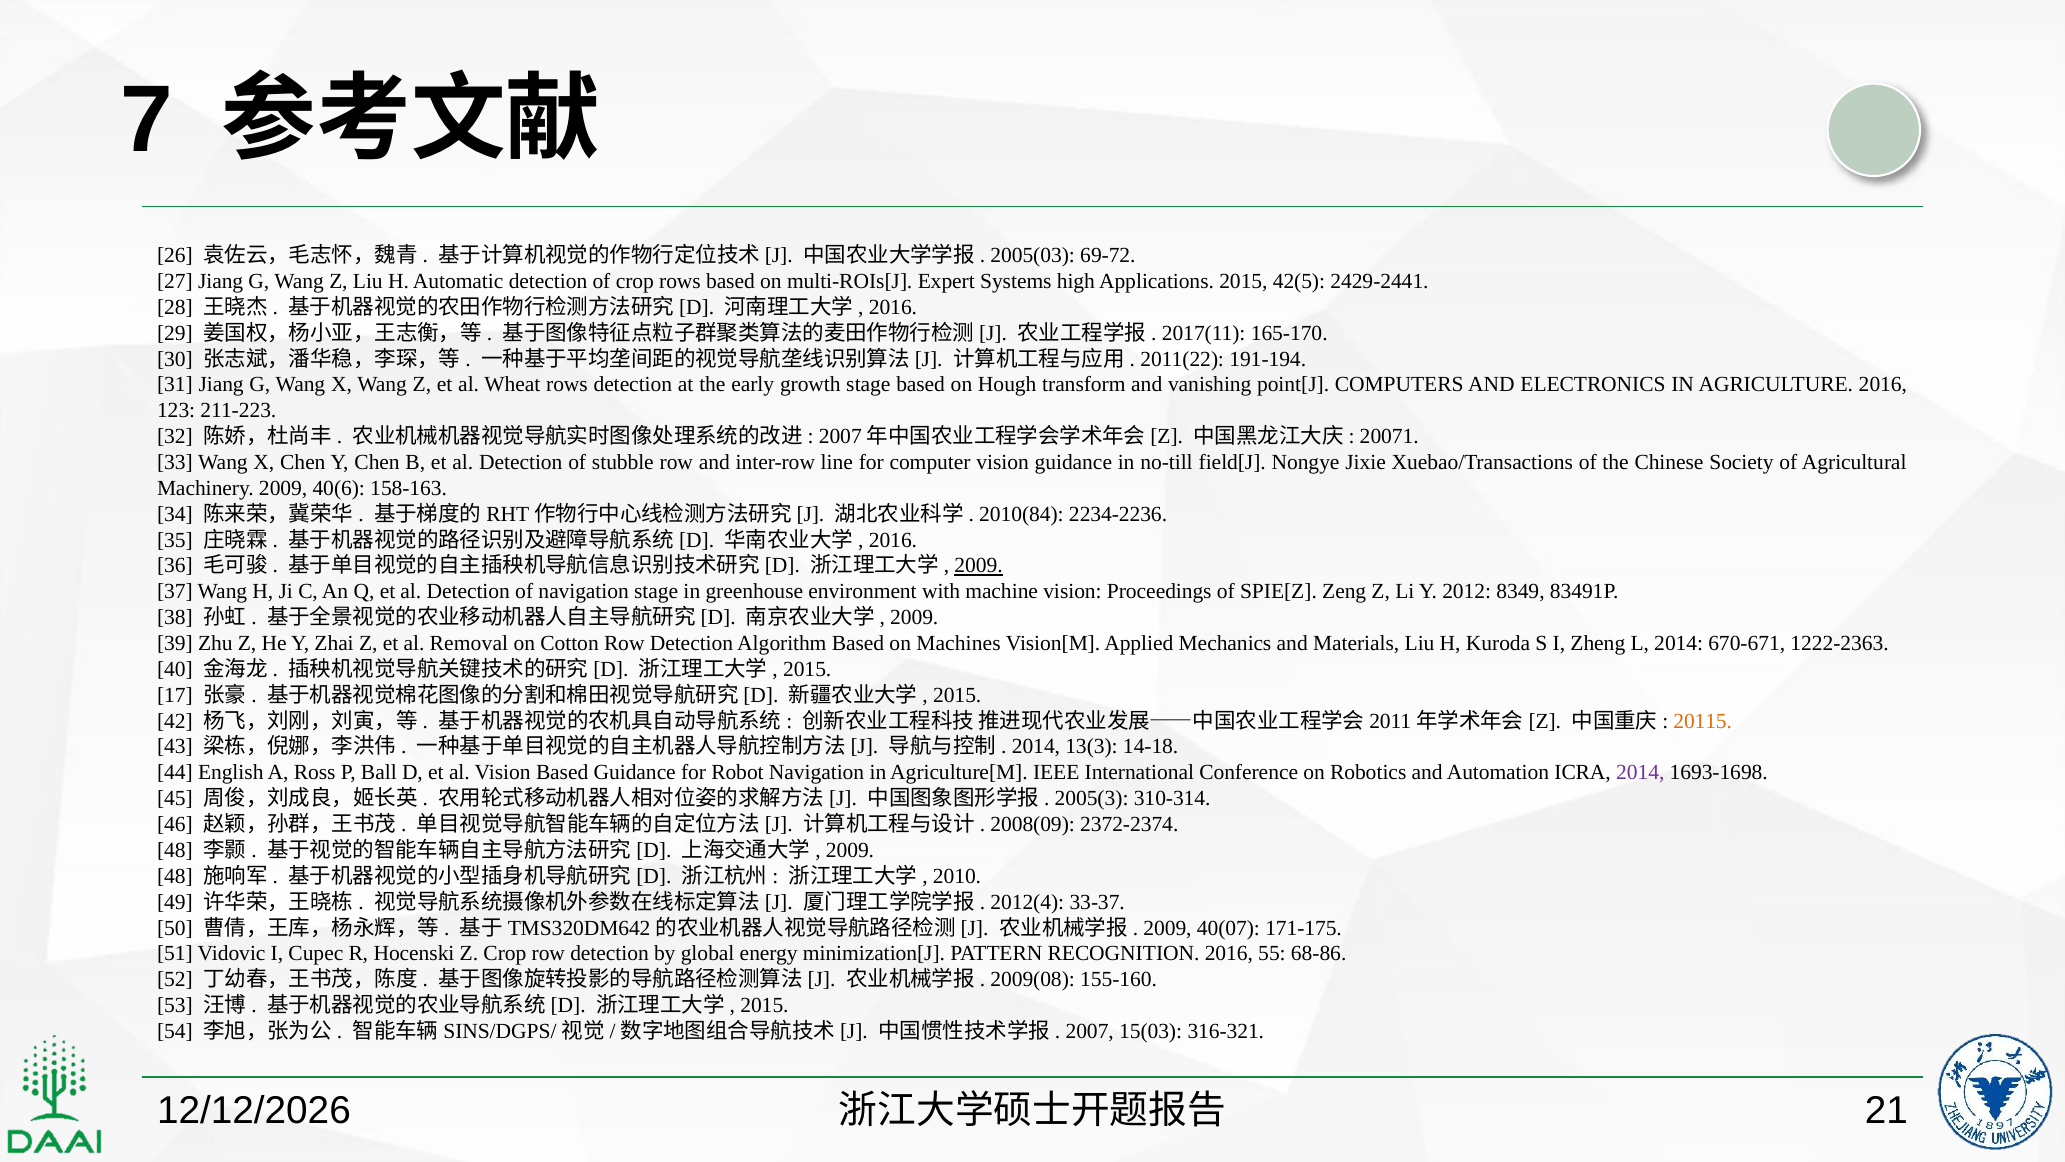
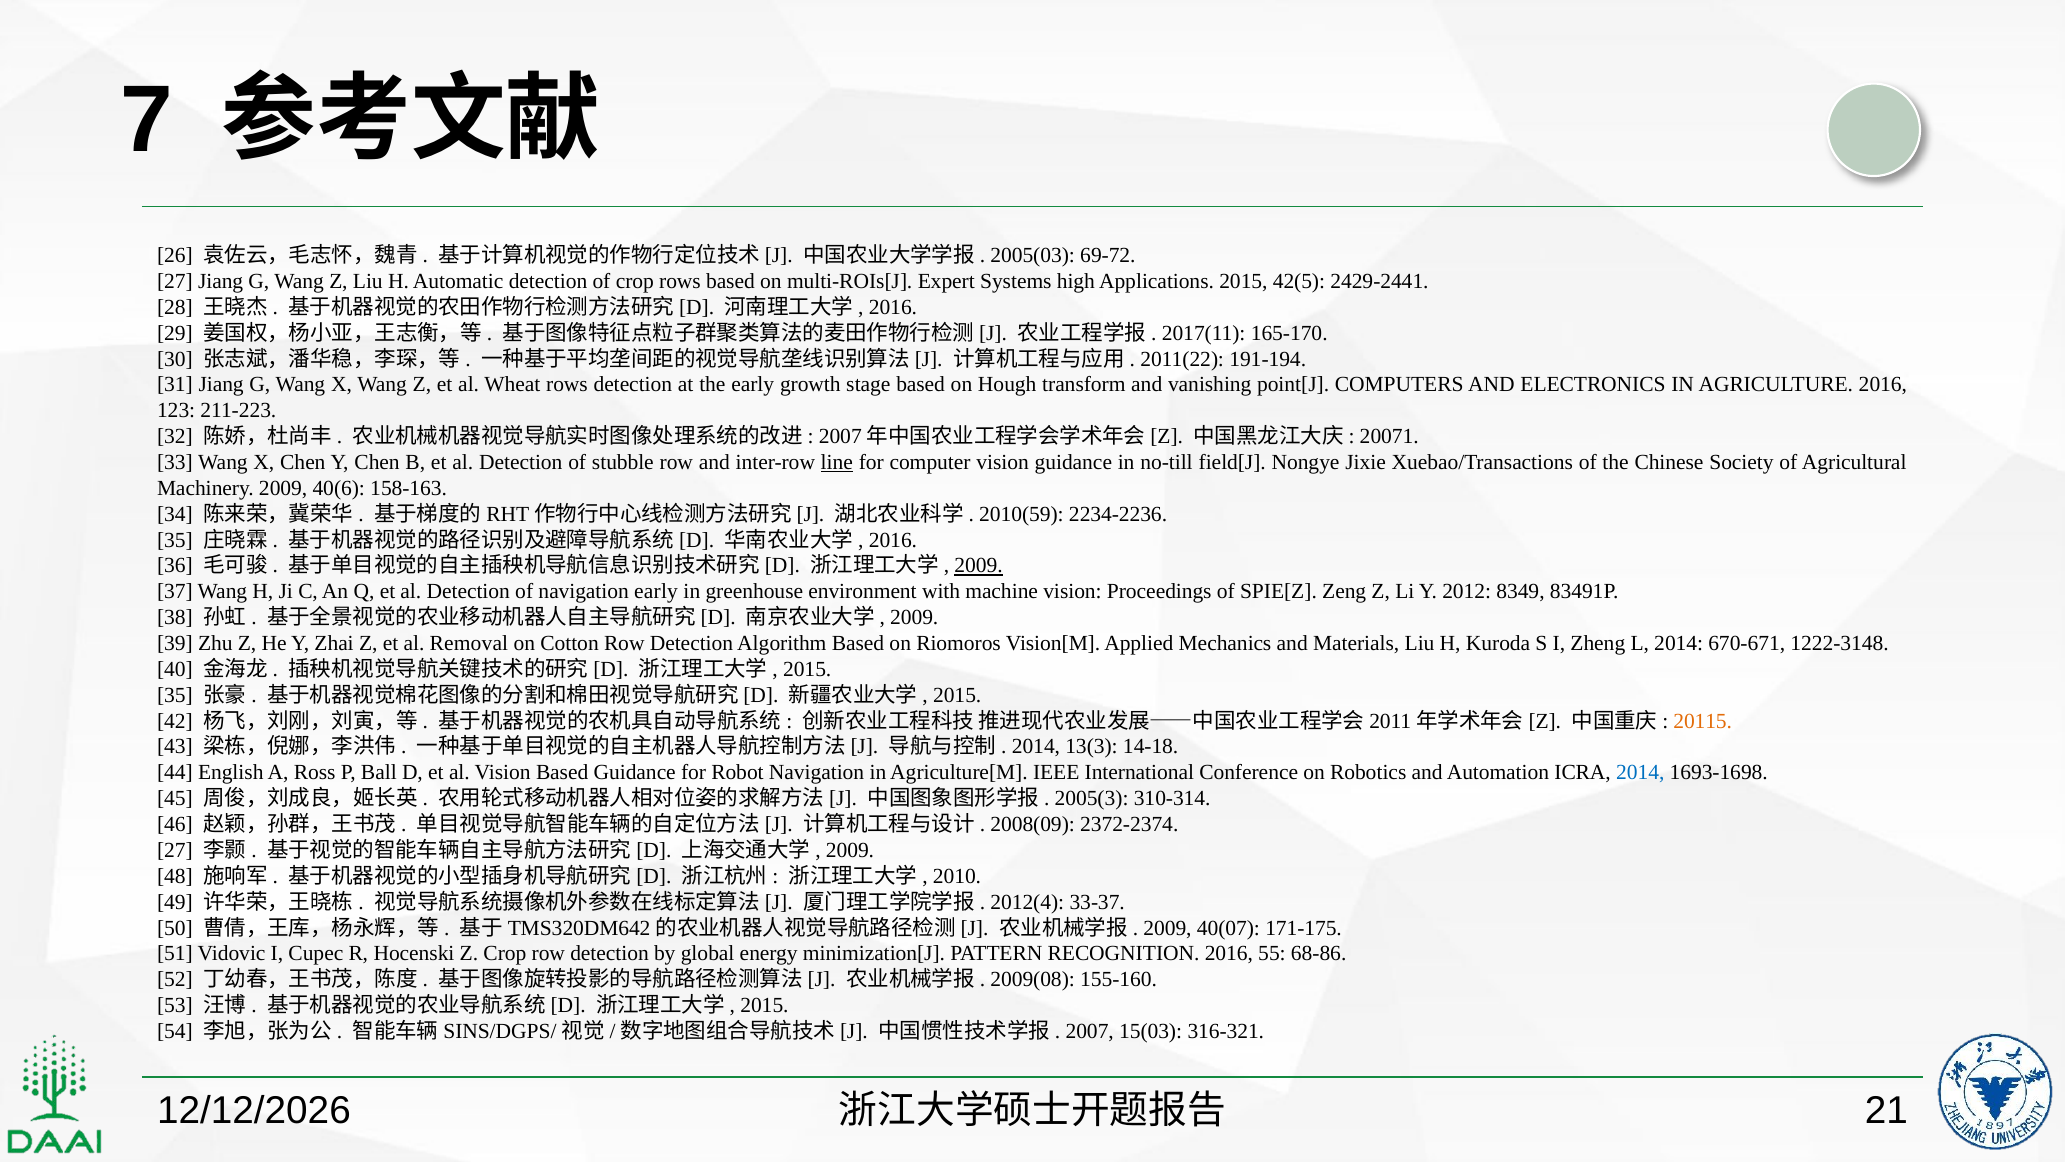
line underline: none -> present
2010(84: 2010(84 -> 2010(59
navigation stage: stage -> early
Machines: Machines -> Riomoros
1222-2363: 1222-2363 -> 1222-3148
17 at (175, 695): 17 -> 35
2014 at (1640, 772) colour: purple -> blue
48 at (175, 850): 48 -> 27
